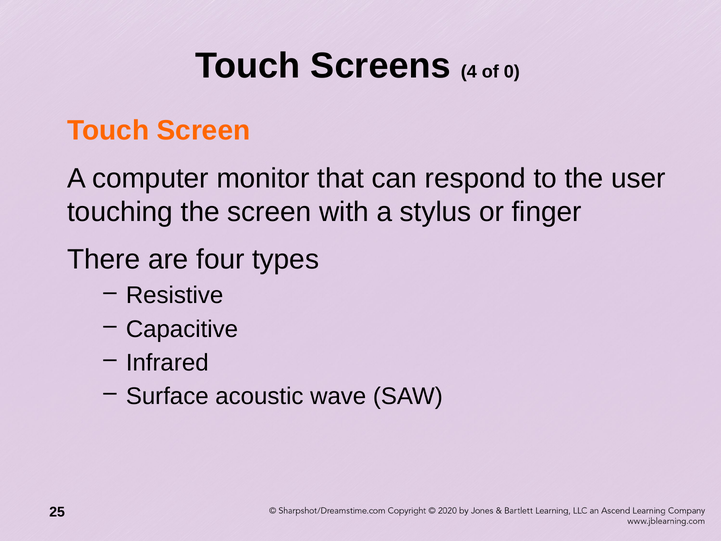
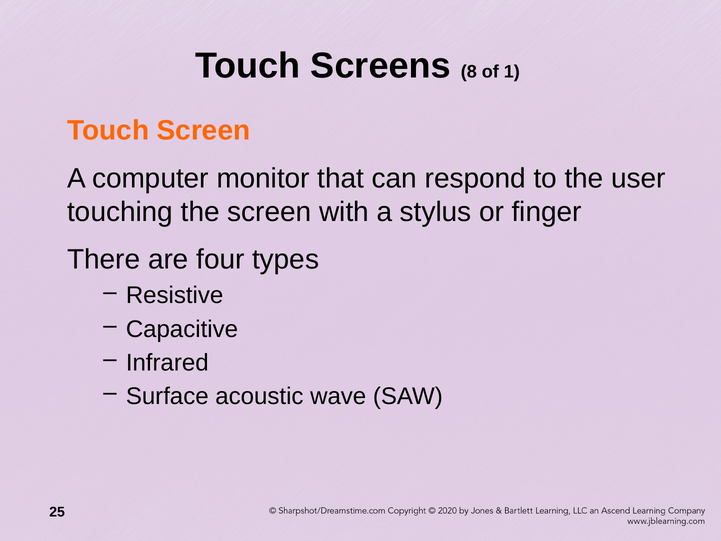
4: 4 -> 8
0: 0 -> 1
